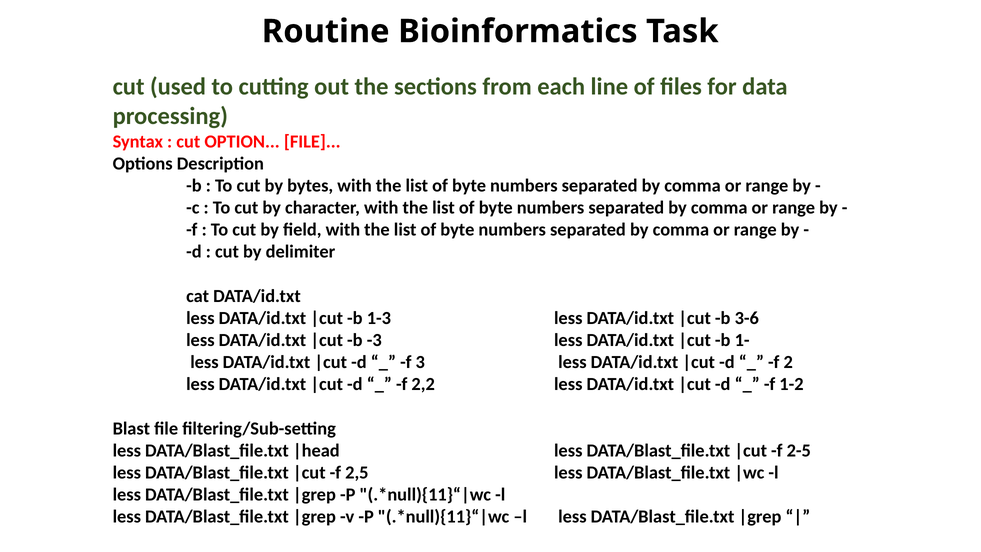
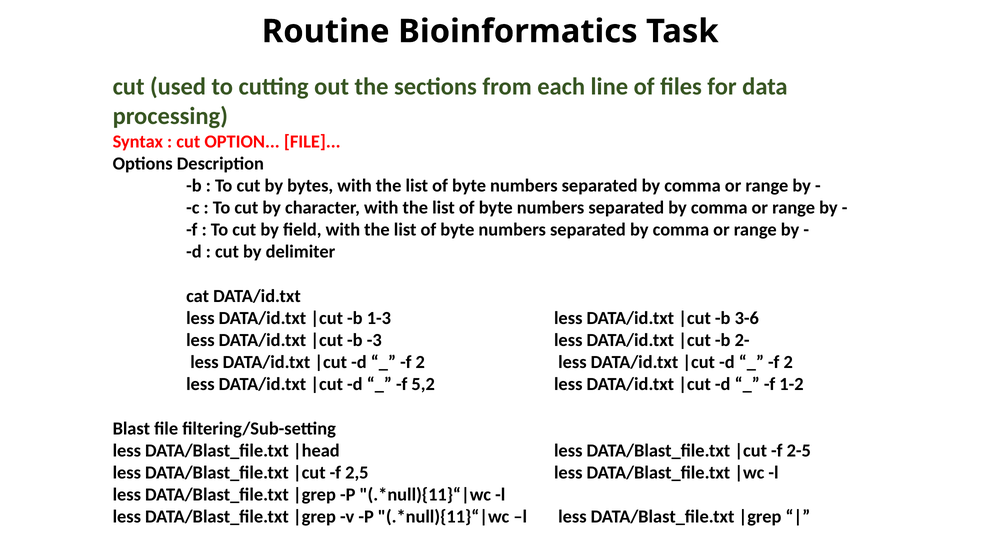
1-: 1- -> 2-
3 at (420, 362): 3 -> 2
2,2: 2,2 -> 5,2
